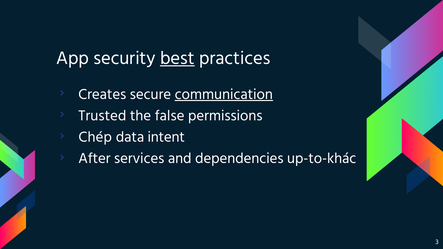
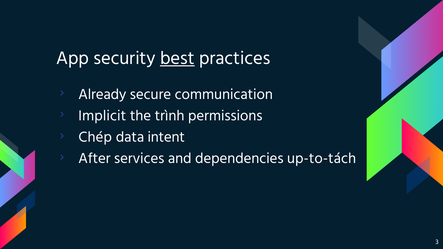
Creates: Creates -> Already
communication underline: present -> none
Trusted: Trusted -> Implicit
false: false -> trình
up-to-khác: up-to-khác -> up-to-tách
